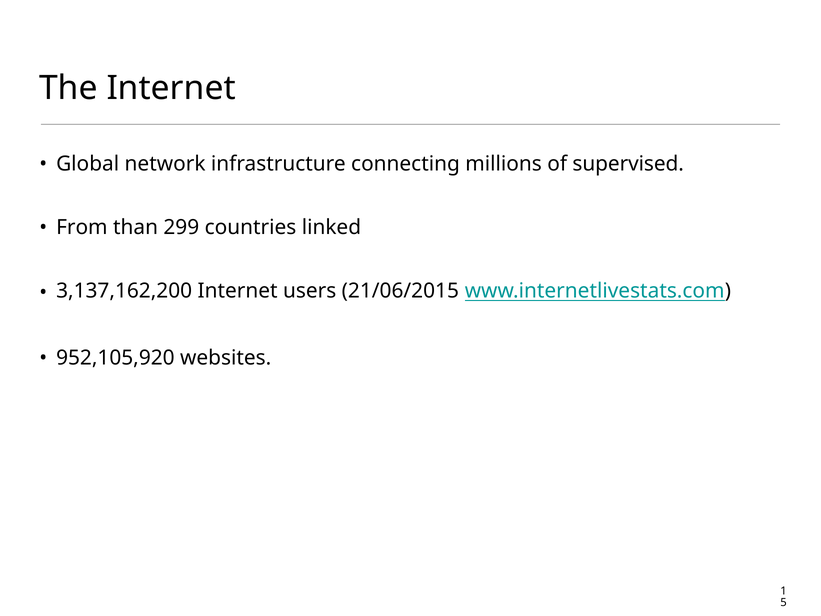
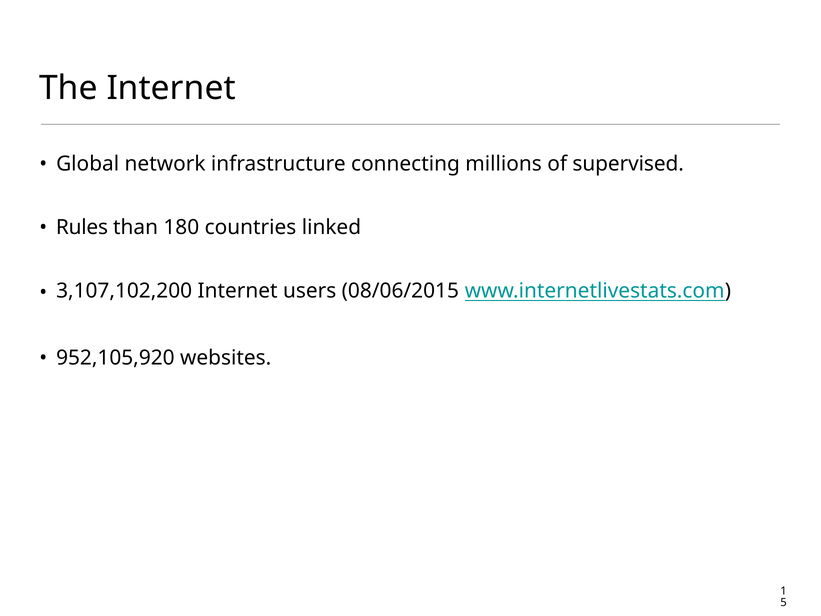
From: From -> Rules
299: 299 -> 180
3,137,162,200: 3,137,162,200 -> 3,107,102,200
21/06/2015: 21/06/2015 -> 08/06/2015
